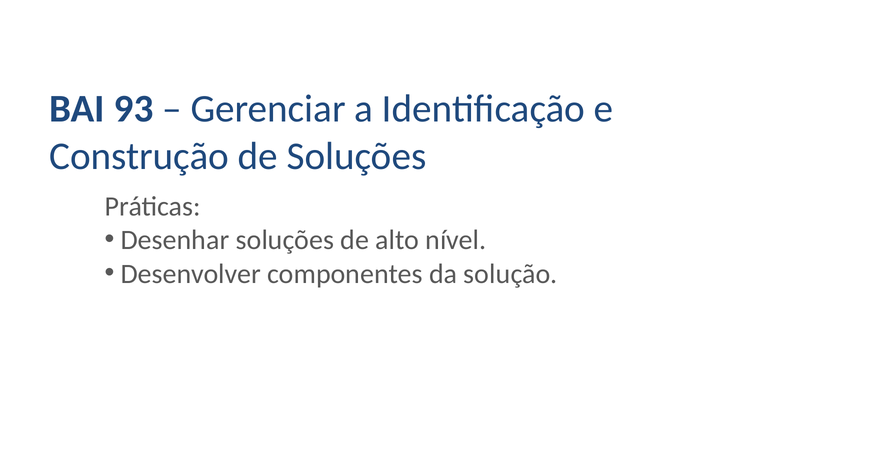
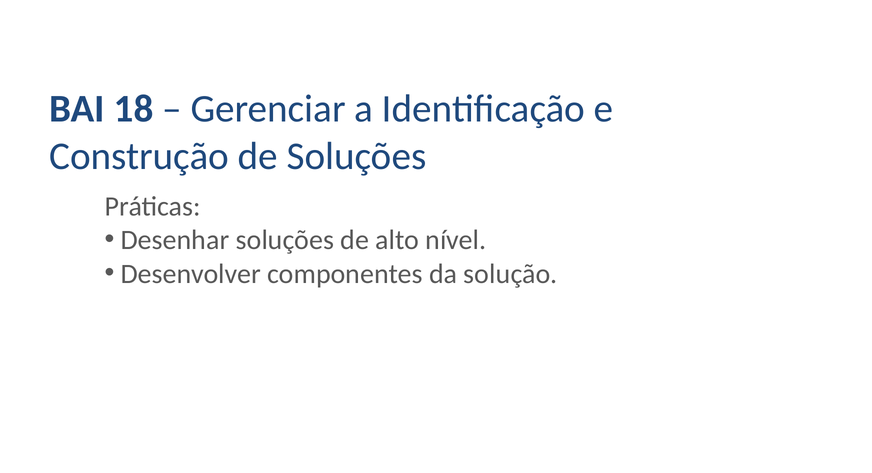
93: 93 -> 18
